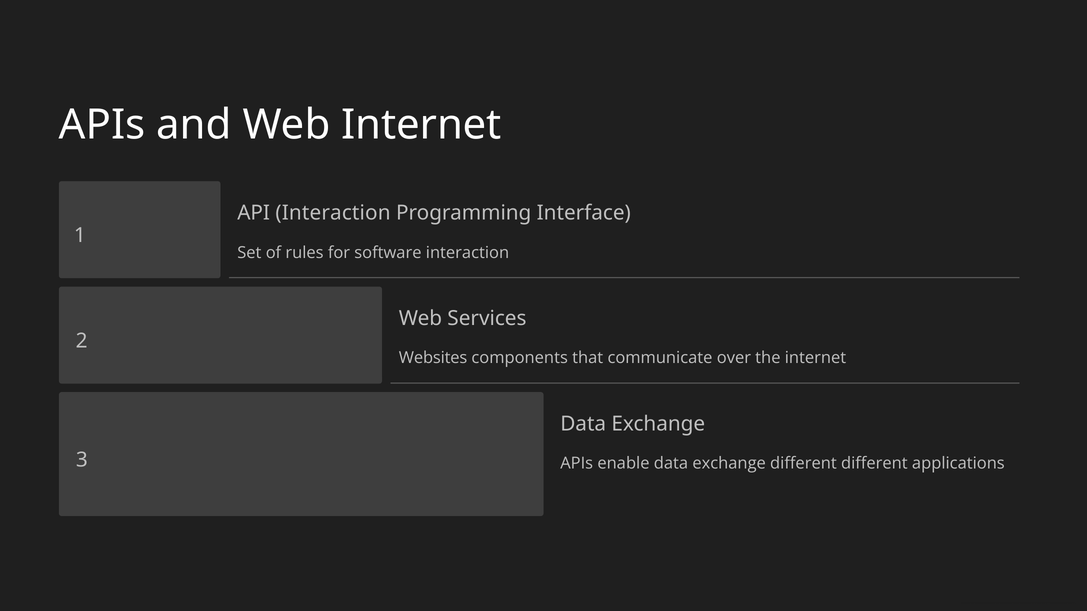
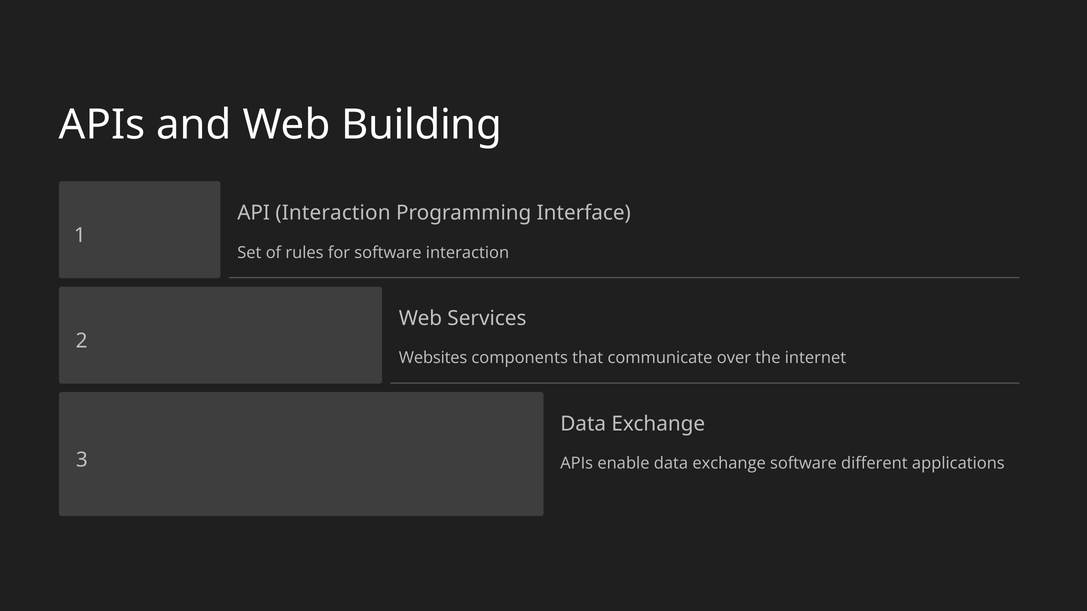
Web Internet: Internet -> Building
exchange different: different -> software
